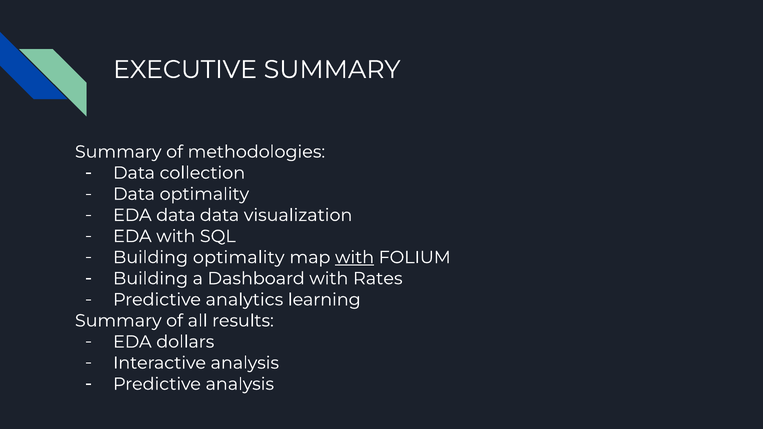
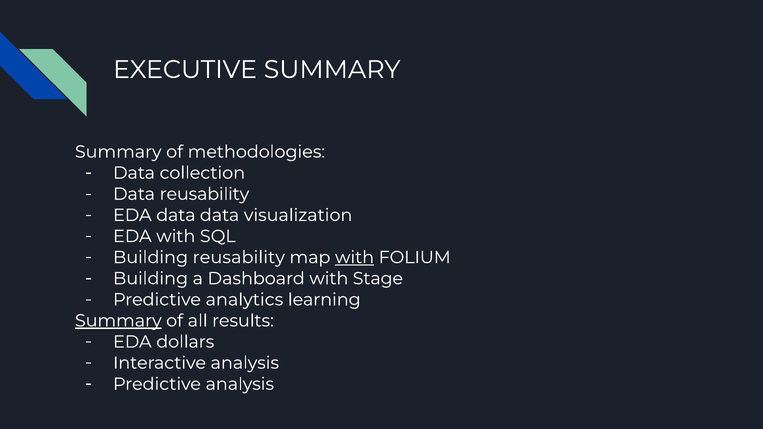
Data optimality: optimality -> reusability
Building optimality: optimality -> reusability
Rates: Rates -> Stage
Summary at (118, 321) underline: none -> present
